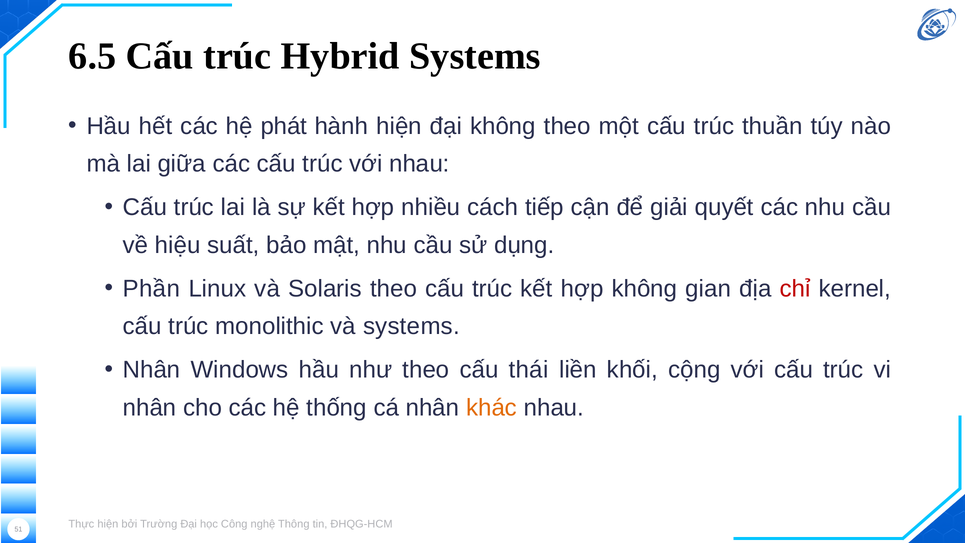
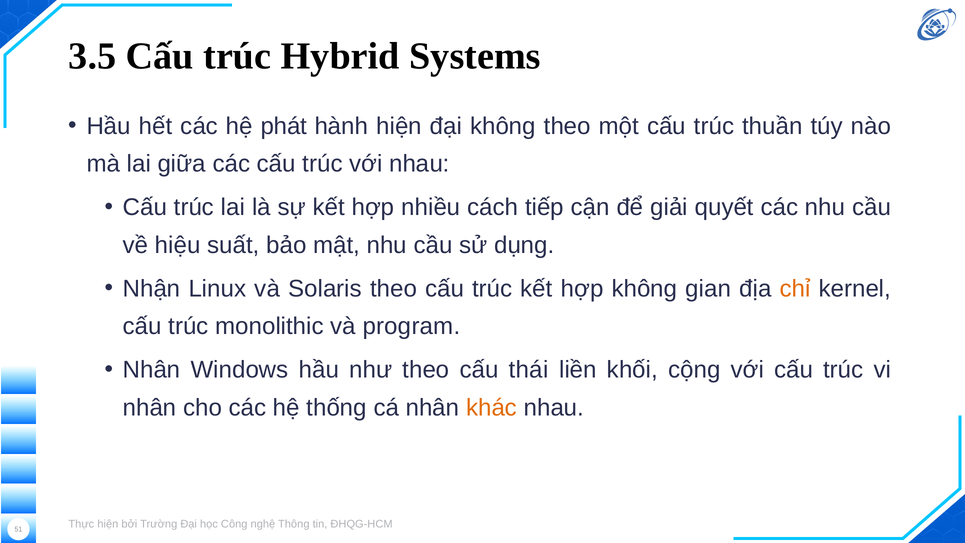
6.5: 6.5 -> 3.5
Phần: Phần -> Nhận
chỉ colour: red -> orange
và systems: systems -> program
